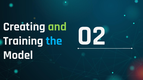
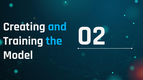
and colour: light green -> light blue
